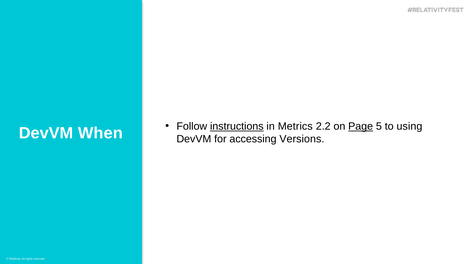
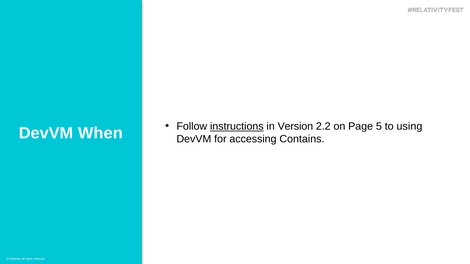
Metrics: Metrics -> Version
Page underline: present -> none
Versions: Versions -> Contains
